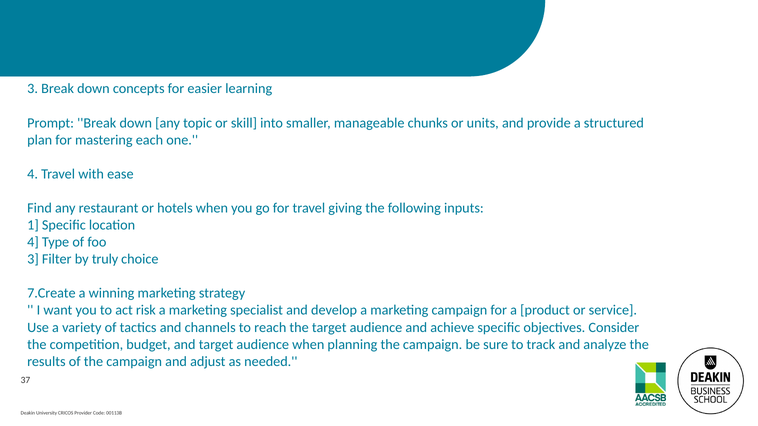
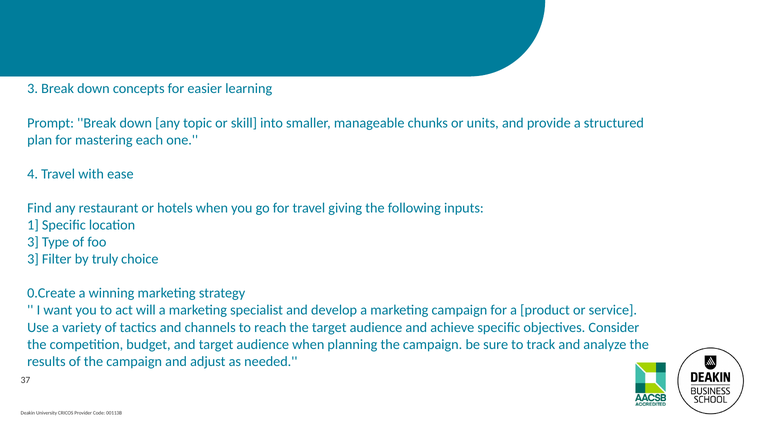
4 at (33, 242): 4 -> 3
7.Create: 7.Create -> 0.Create
risk: risk -> will
